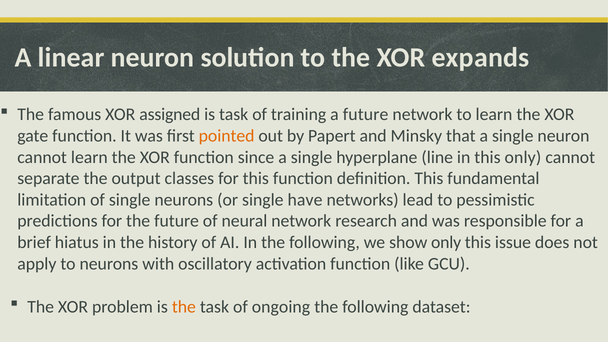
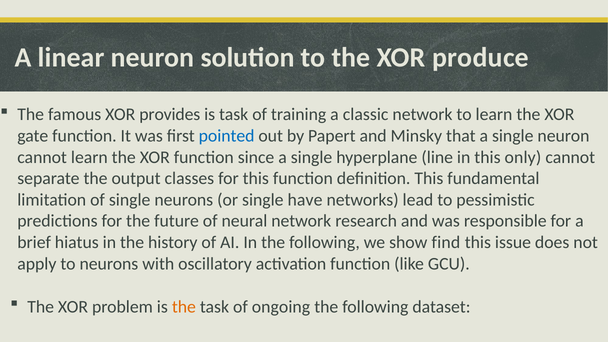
expands: expands -> produce
assigned: assigned -> provides
a future: future -> classic
pointed colour: orange -> blue
show only: only -> find
